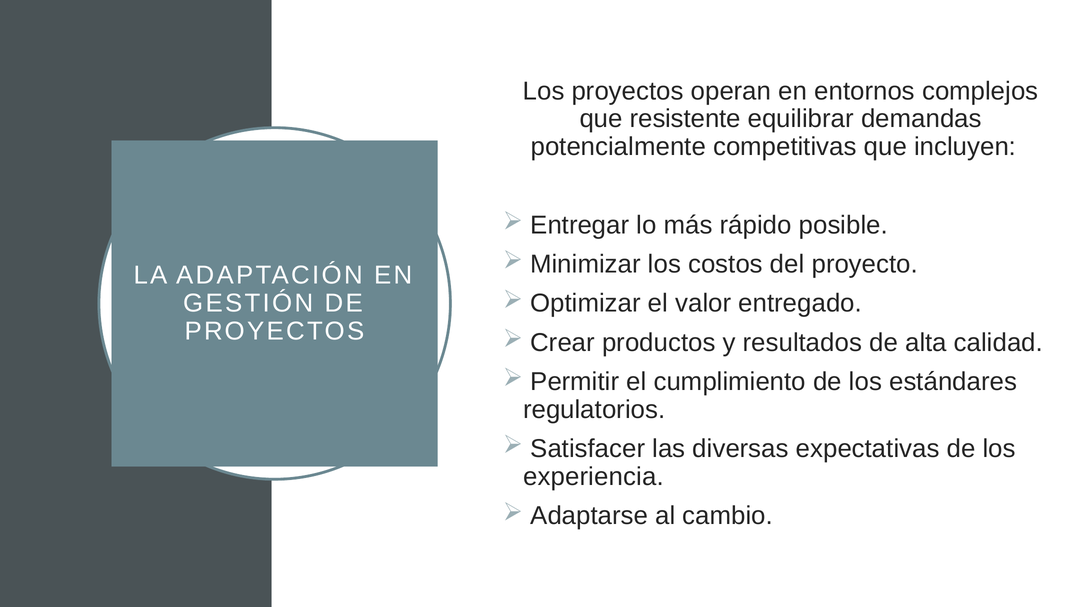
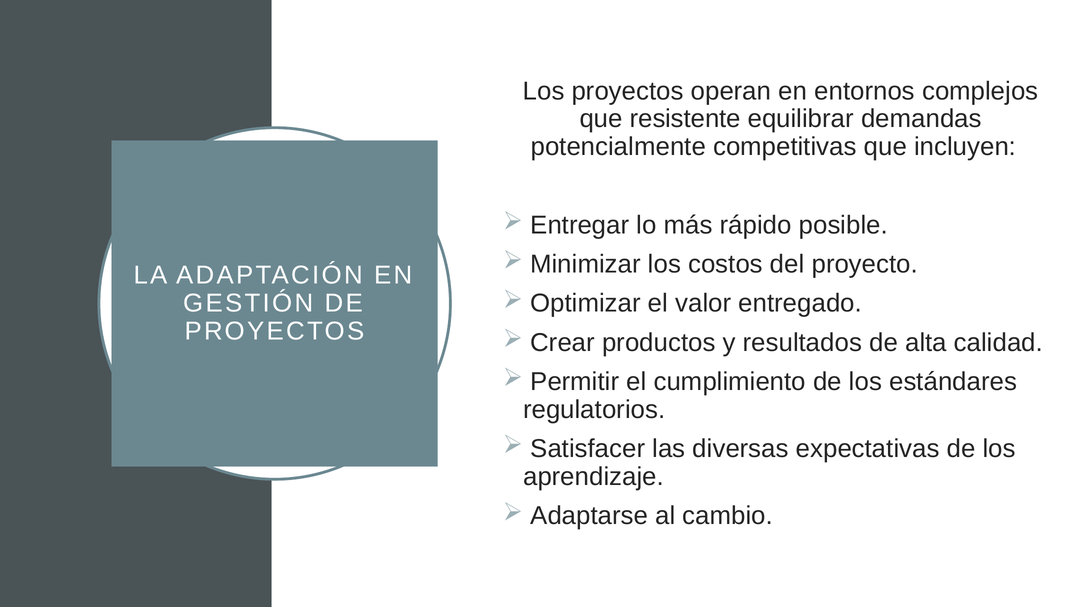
experiencia: experiencia -> aprendizaje
